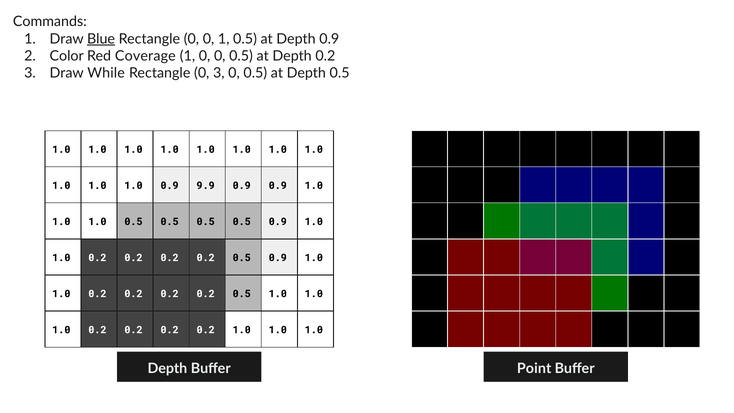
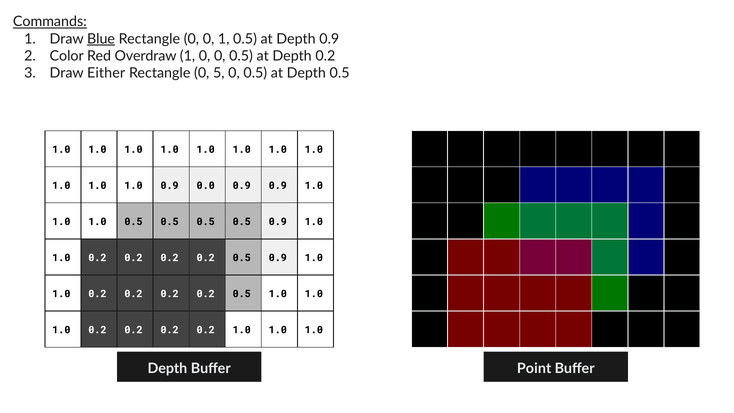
Commands underline: none -> present
Coverage: Coverage -> Overdraw
While: While -> Either
0 3: 3 -> 5
9.9: 9.9 -> 0.0
